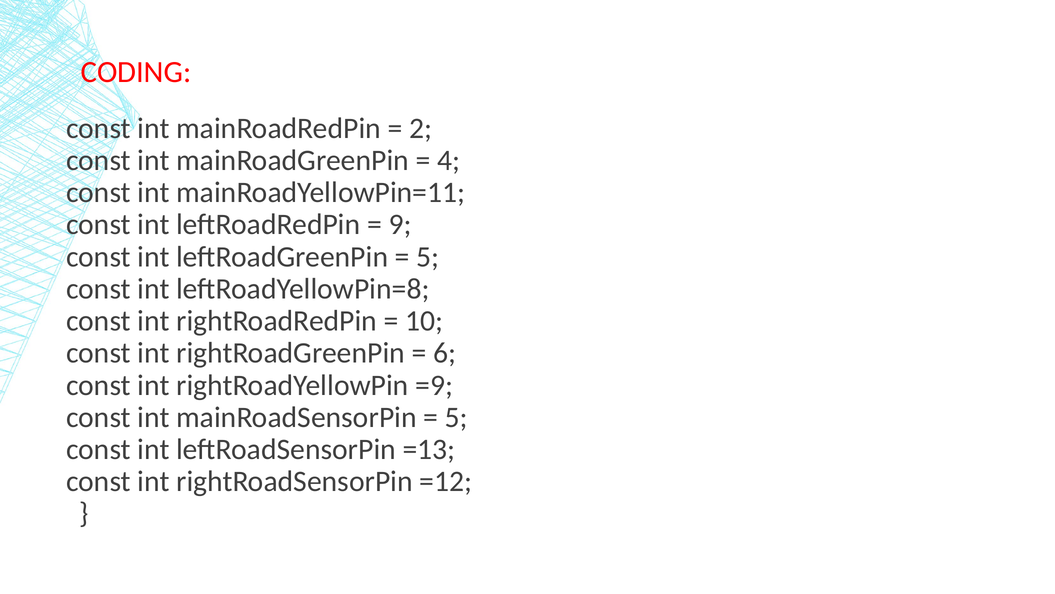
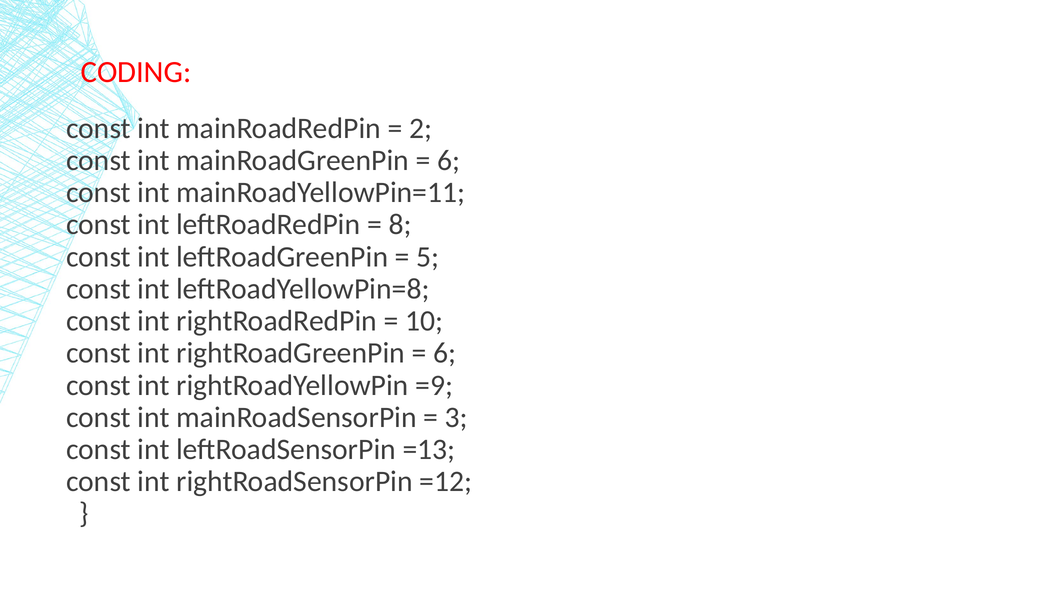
4 at (449, 160): 4 -> 6
9: 9 -> 8
5 at (456, 417): 5 -> 3
